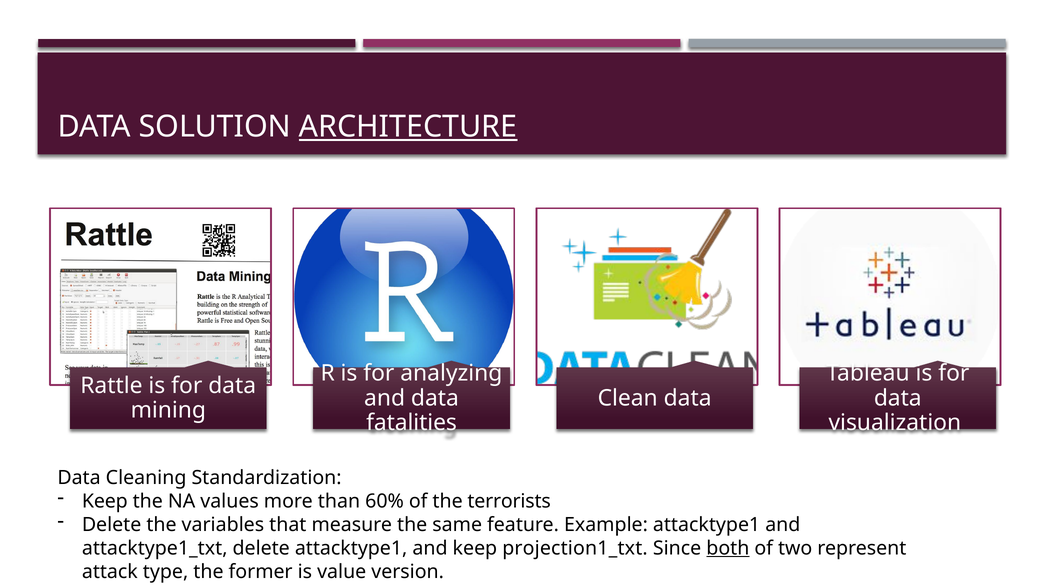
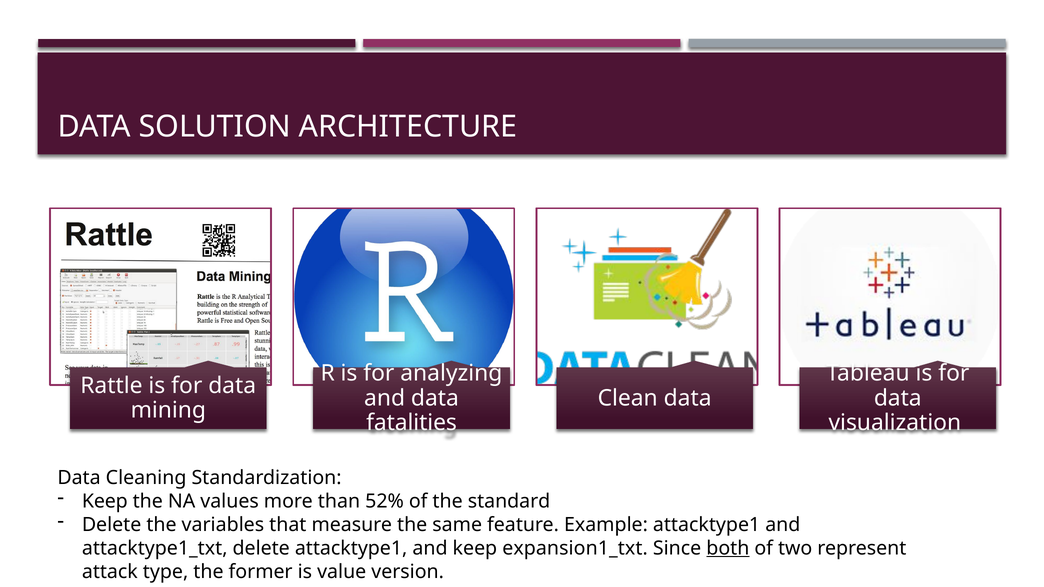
ARCHITECTURE underline: present -> none
60%: 60% -> 52%
terrorists: terrorists -> standard
projection1_txt: projection1_txt -> expansion1_txt
